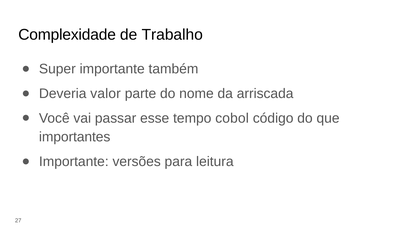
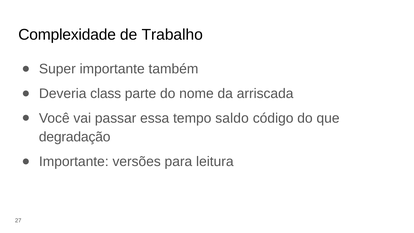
valor: valor -> class
esse: esse -> essa
cobol: cobol -> saldo
importantes: importantes -> degradação
